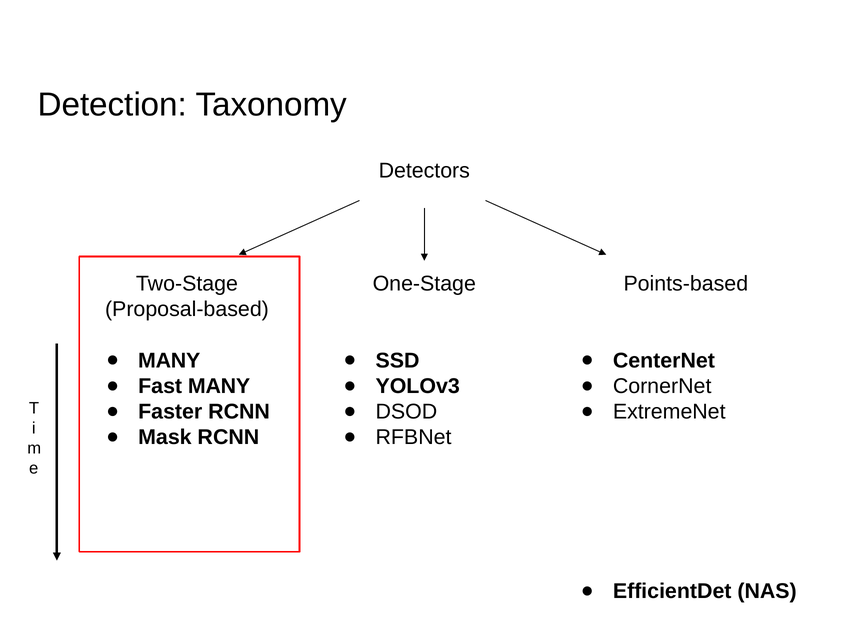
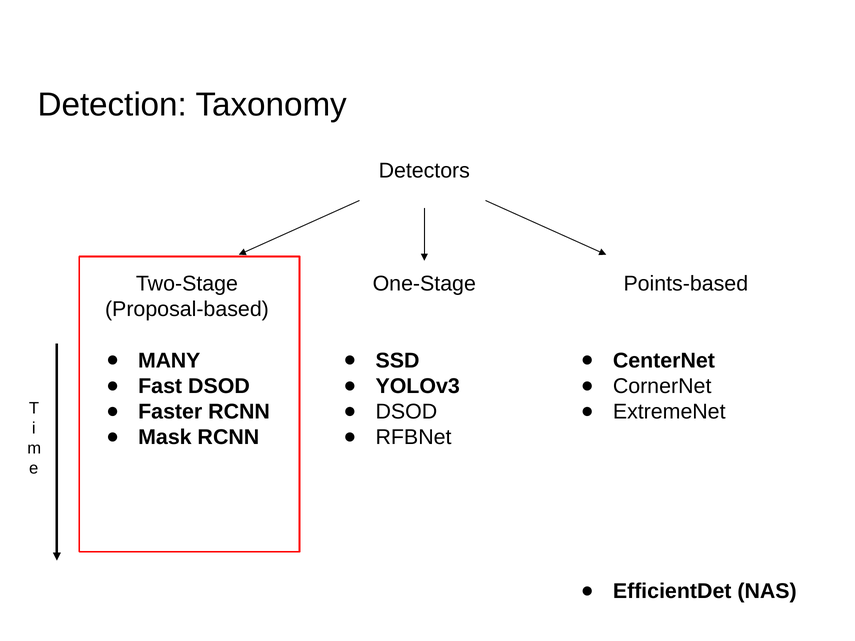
Fast MANY: MANY -> DSOD
